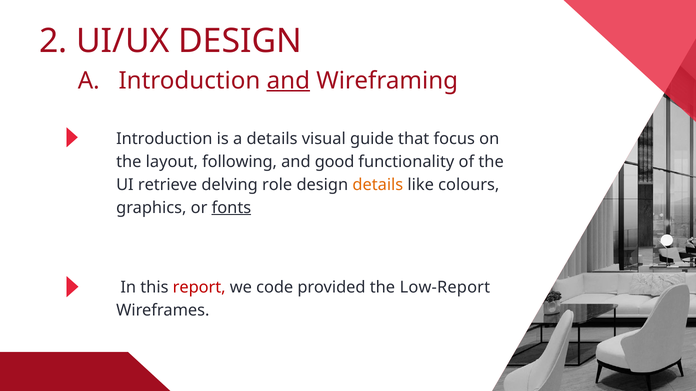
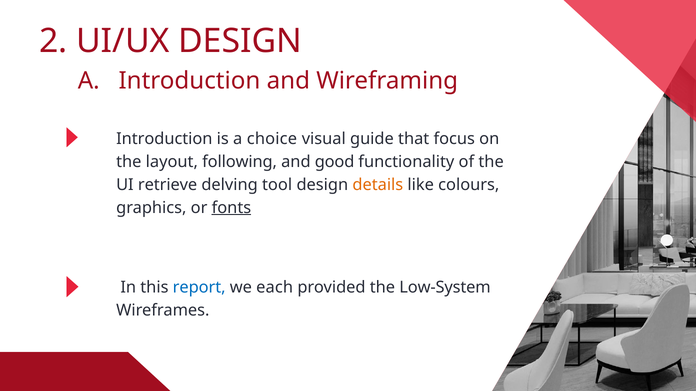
and at (288, 81) underline: present -> none
a details: details -> choice
role: role -> tool
report colour: red -> blue
code: code -> each
Low-Report: Low-Report -> Low-System
